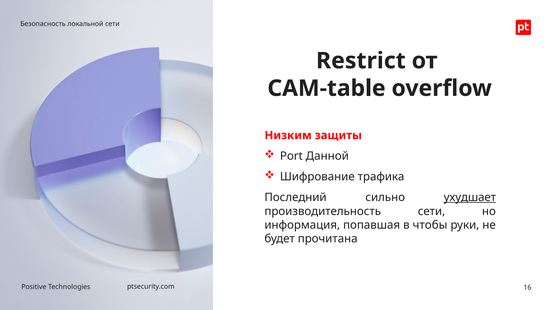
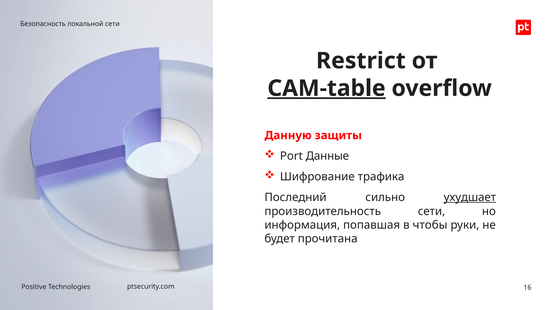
CAM-table underline: none -> present
Низким: Низким -> Данную
Данной: Данной -> Данные
